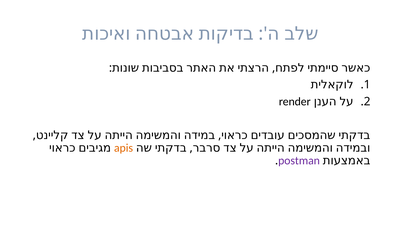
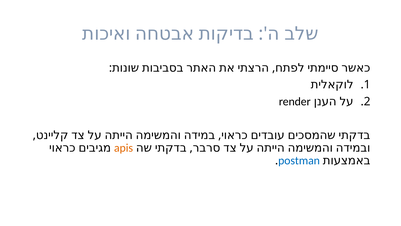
postman colour: purple -> blue
